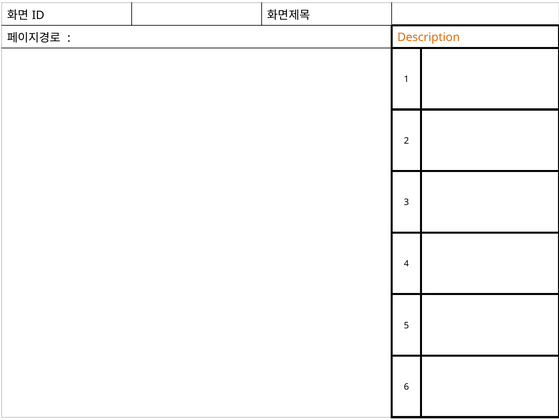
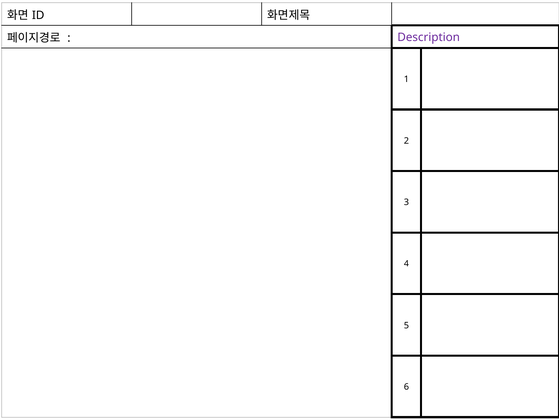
Description colour: orange -> purple
